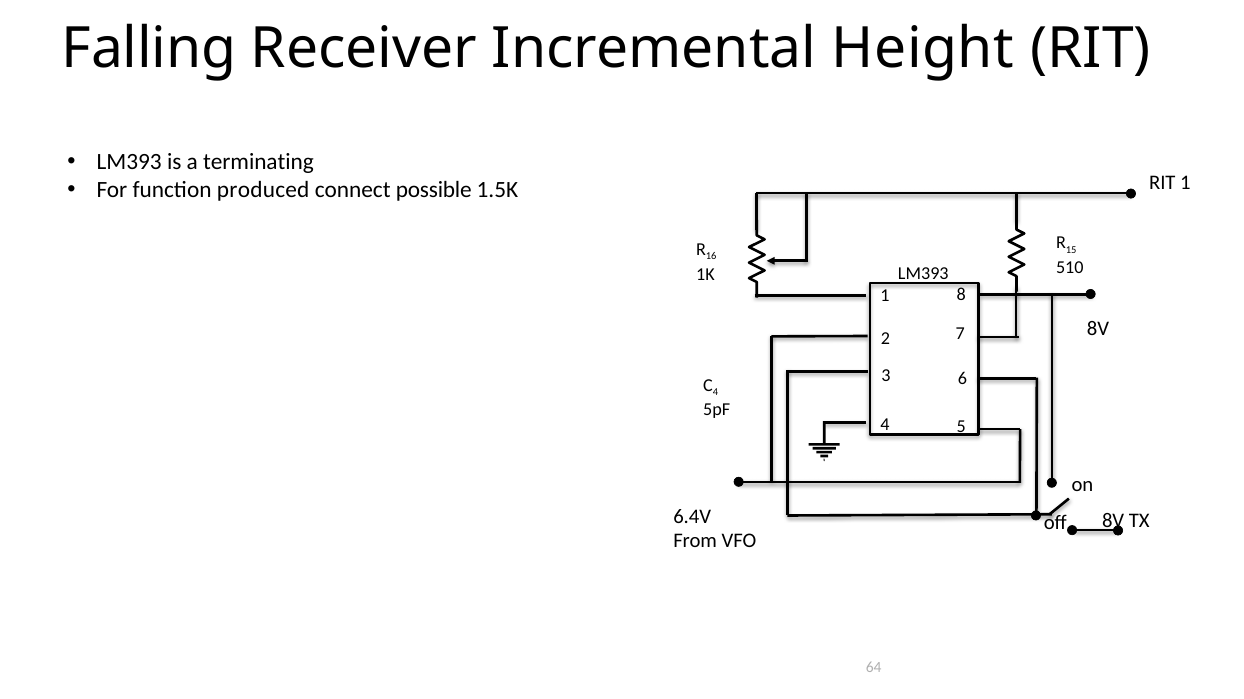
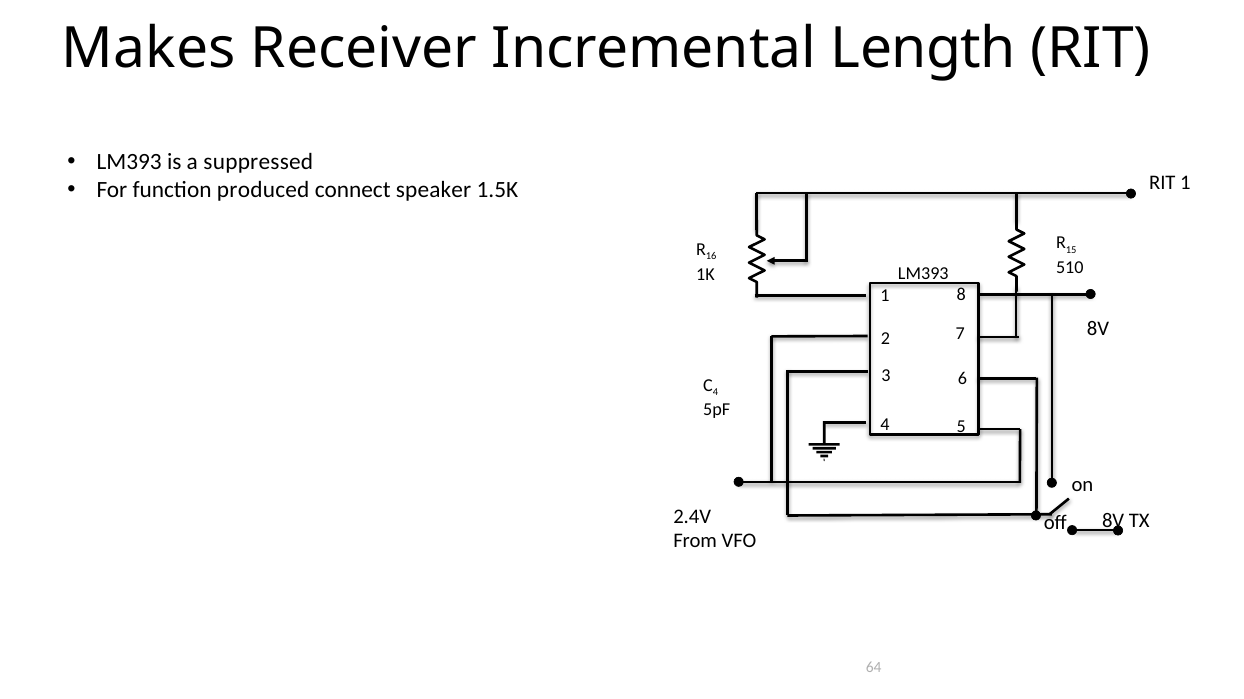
Falling: Falling -> Makes
Height: Height -> Length
terminating: terminating -> suppressed
possible: possible -> speaker
6.4V: 6.4V -> 2.4V
